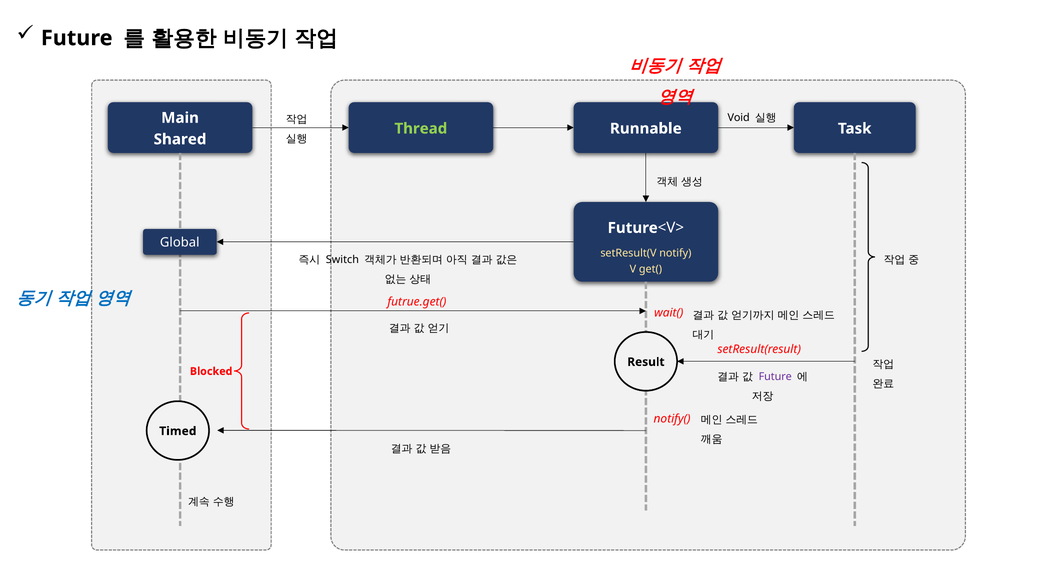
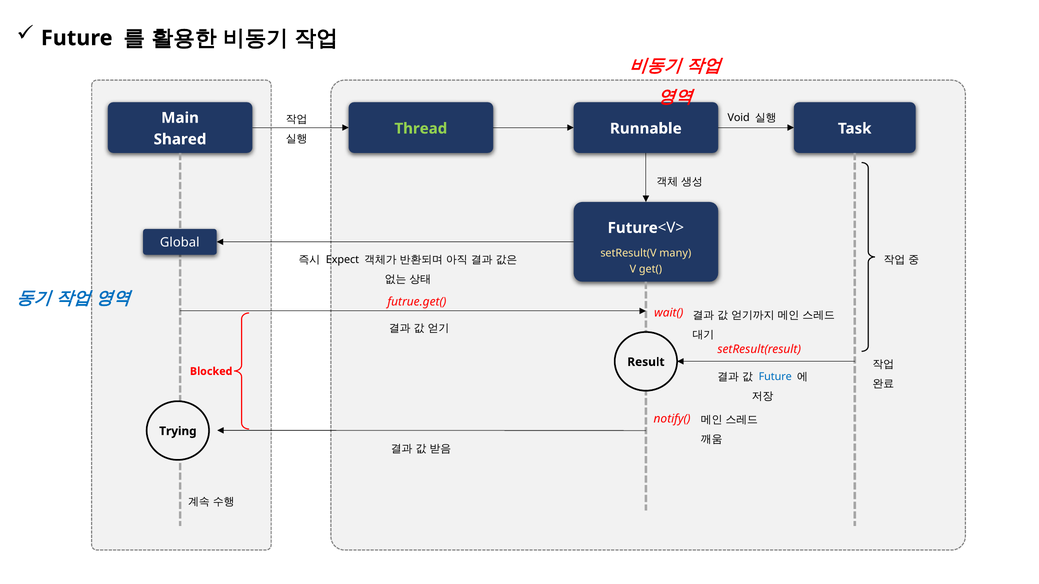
notify: notify -> many
Switch: Switch -> Expect
Future at (775, 377) colour: purple -> blue
Timed: Timed -> Trying
